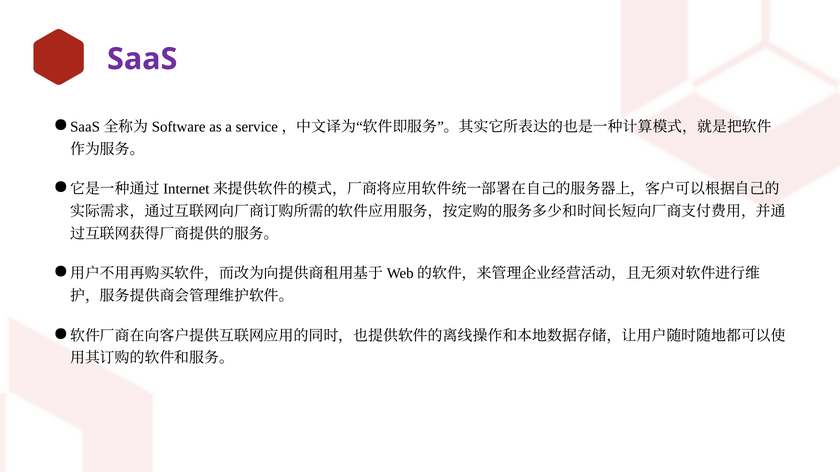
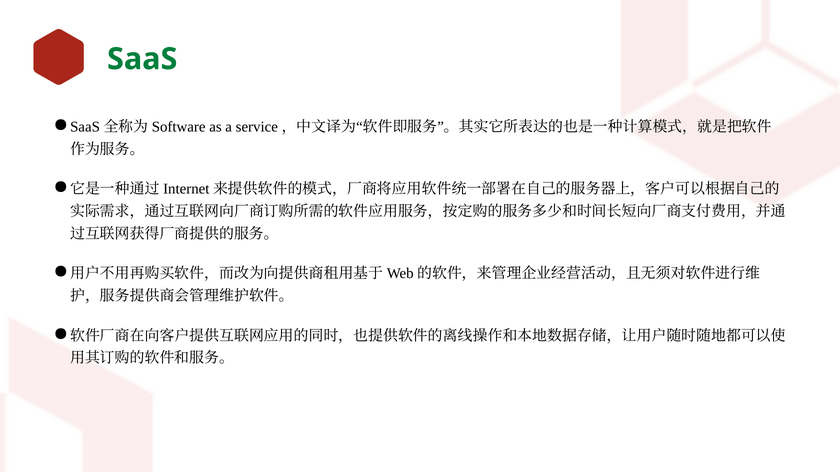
SaaS colour: purple -> green
